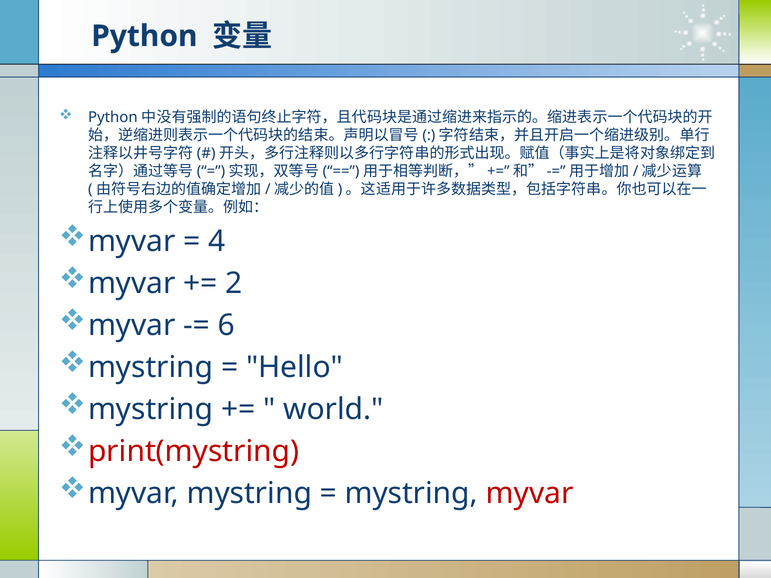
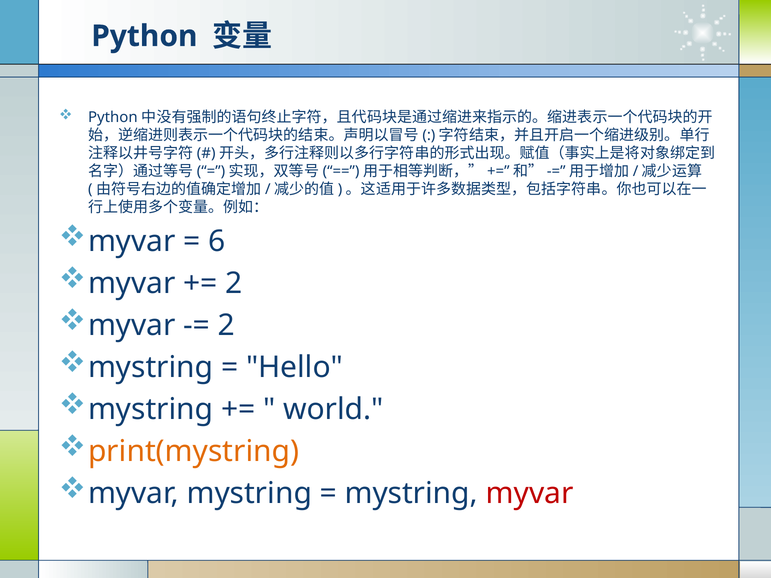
4: 4 -> 6
6 at (226, 326): 6 -> 2
print(mystring colour: red -> orange
